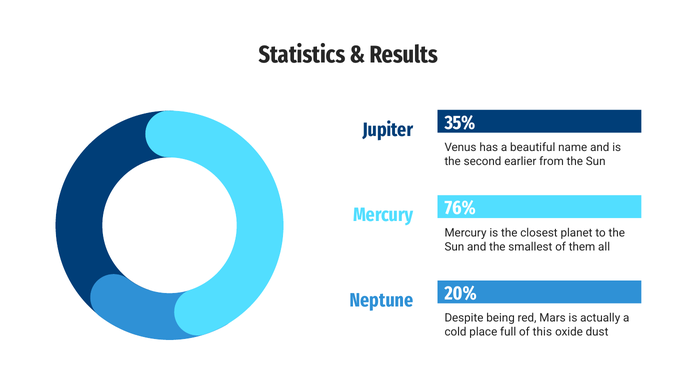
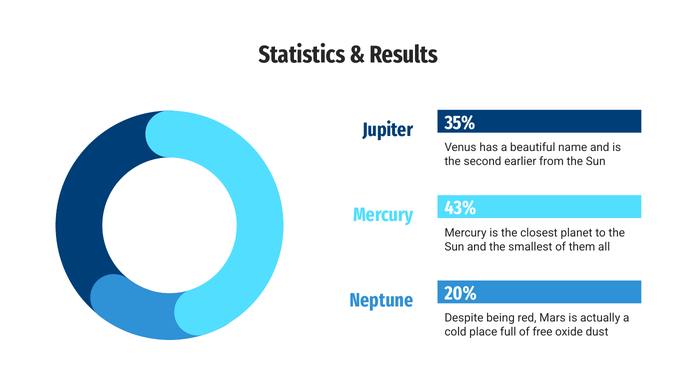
76%: 76% -> 43%
this: this -> free
